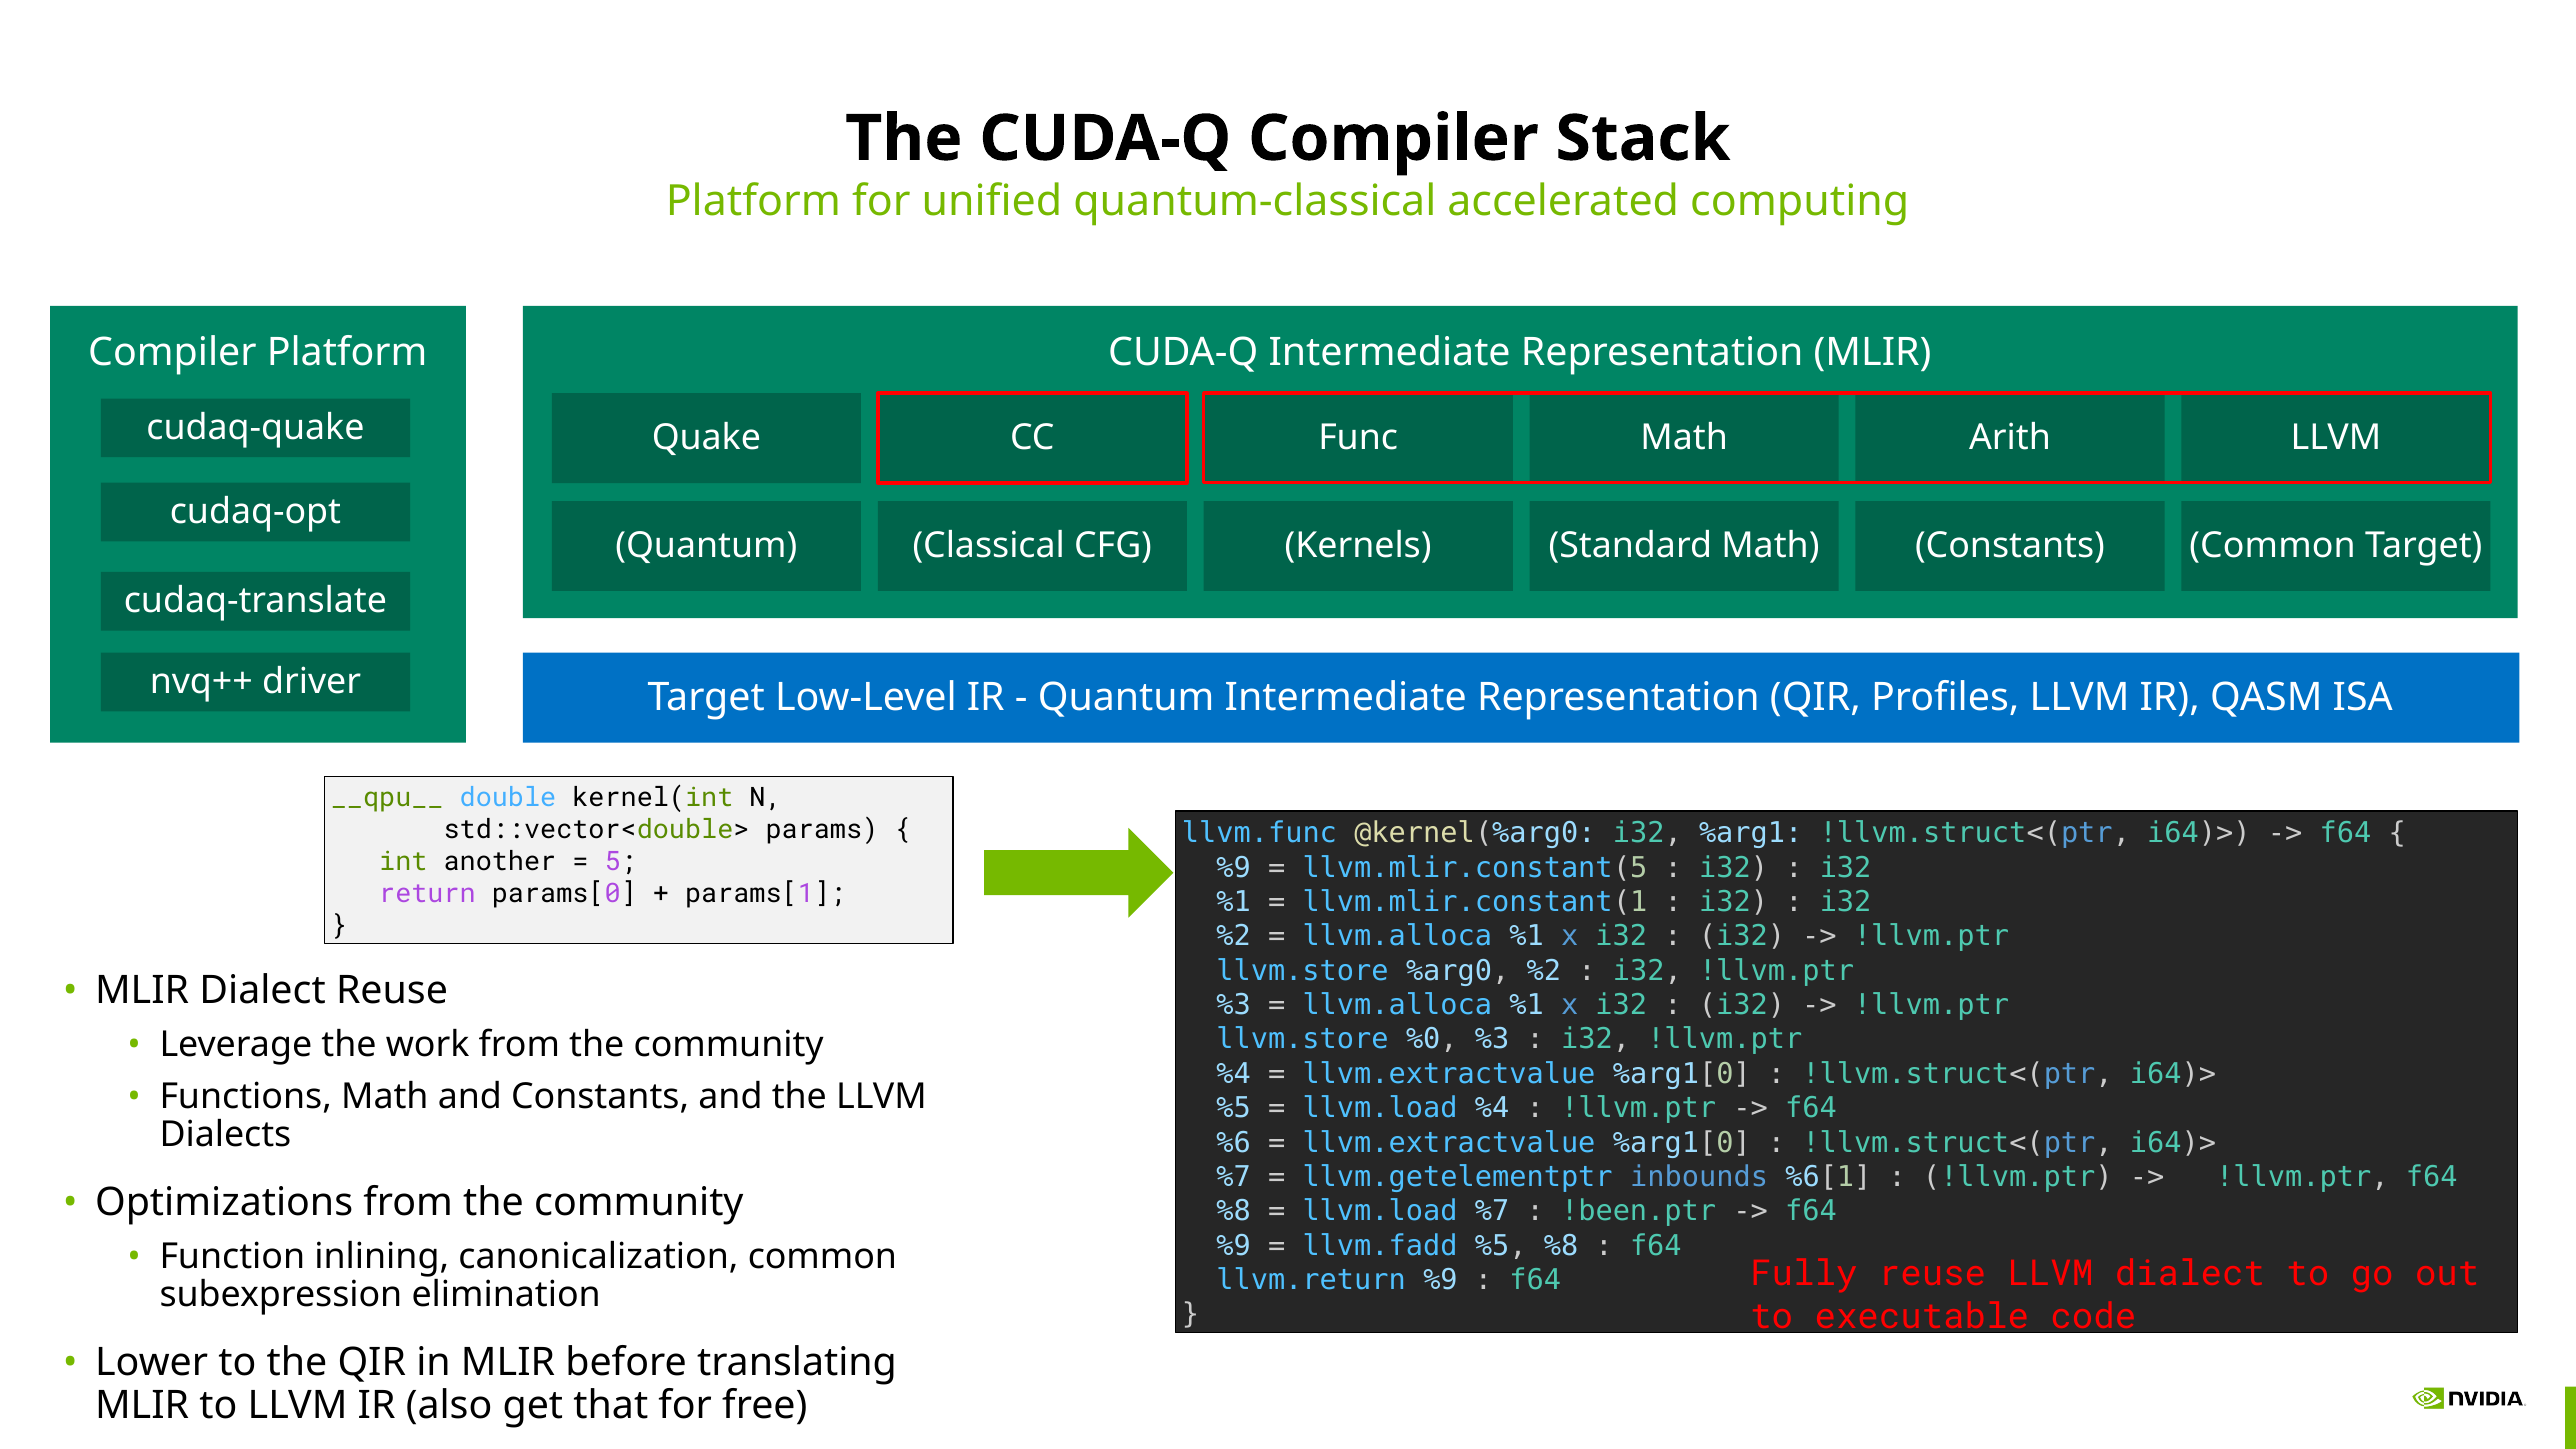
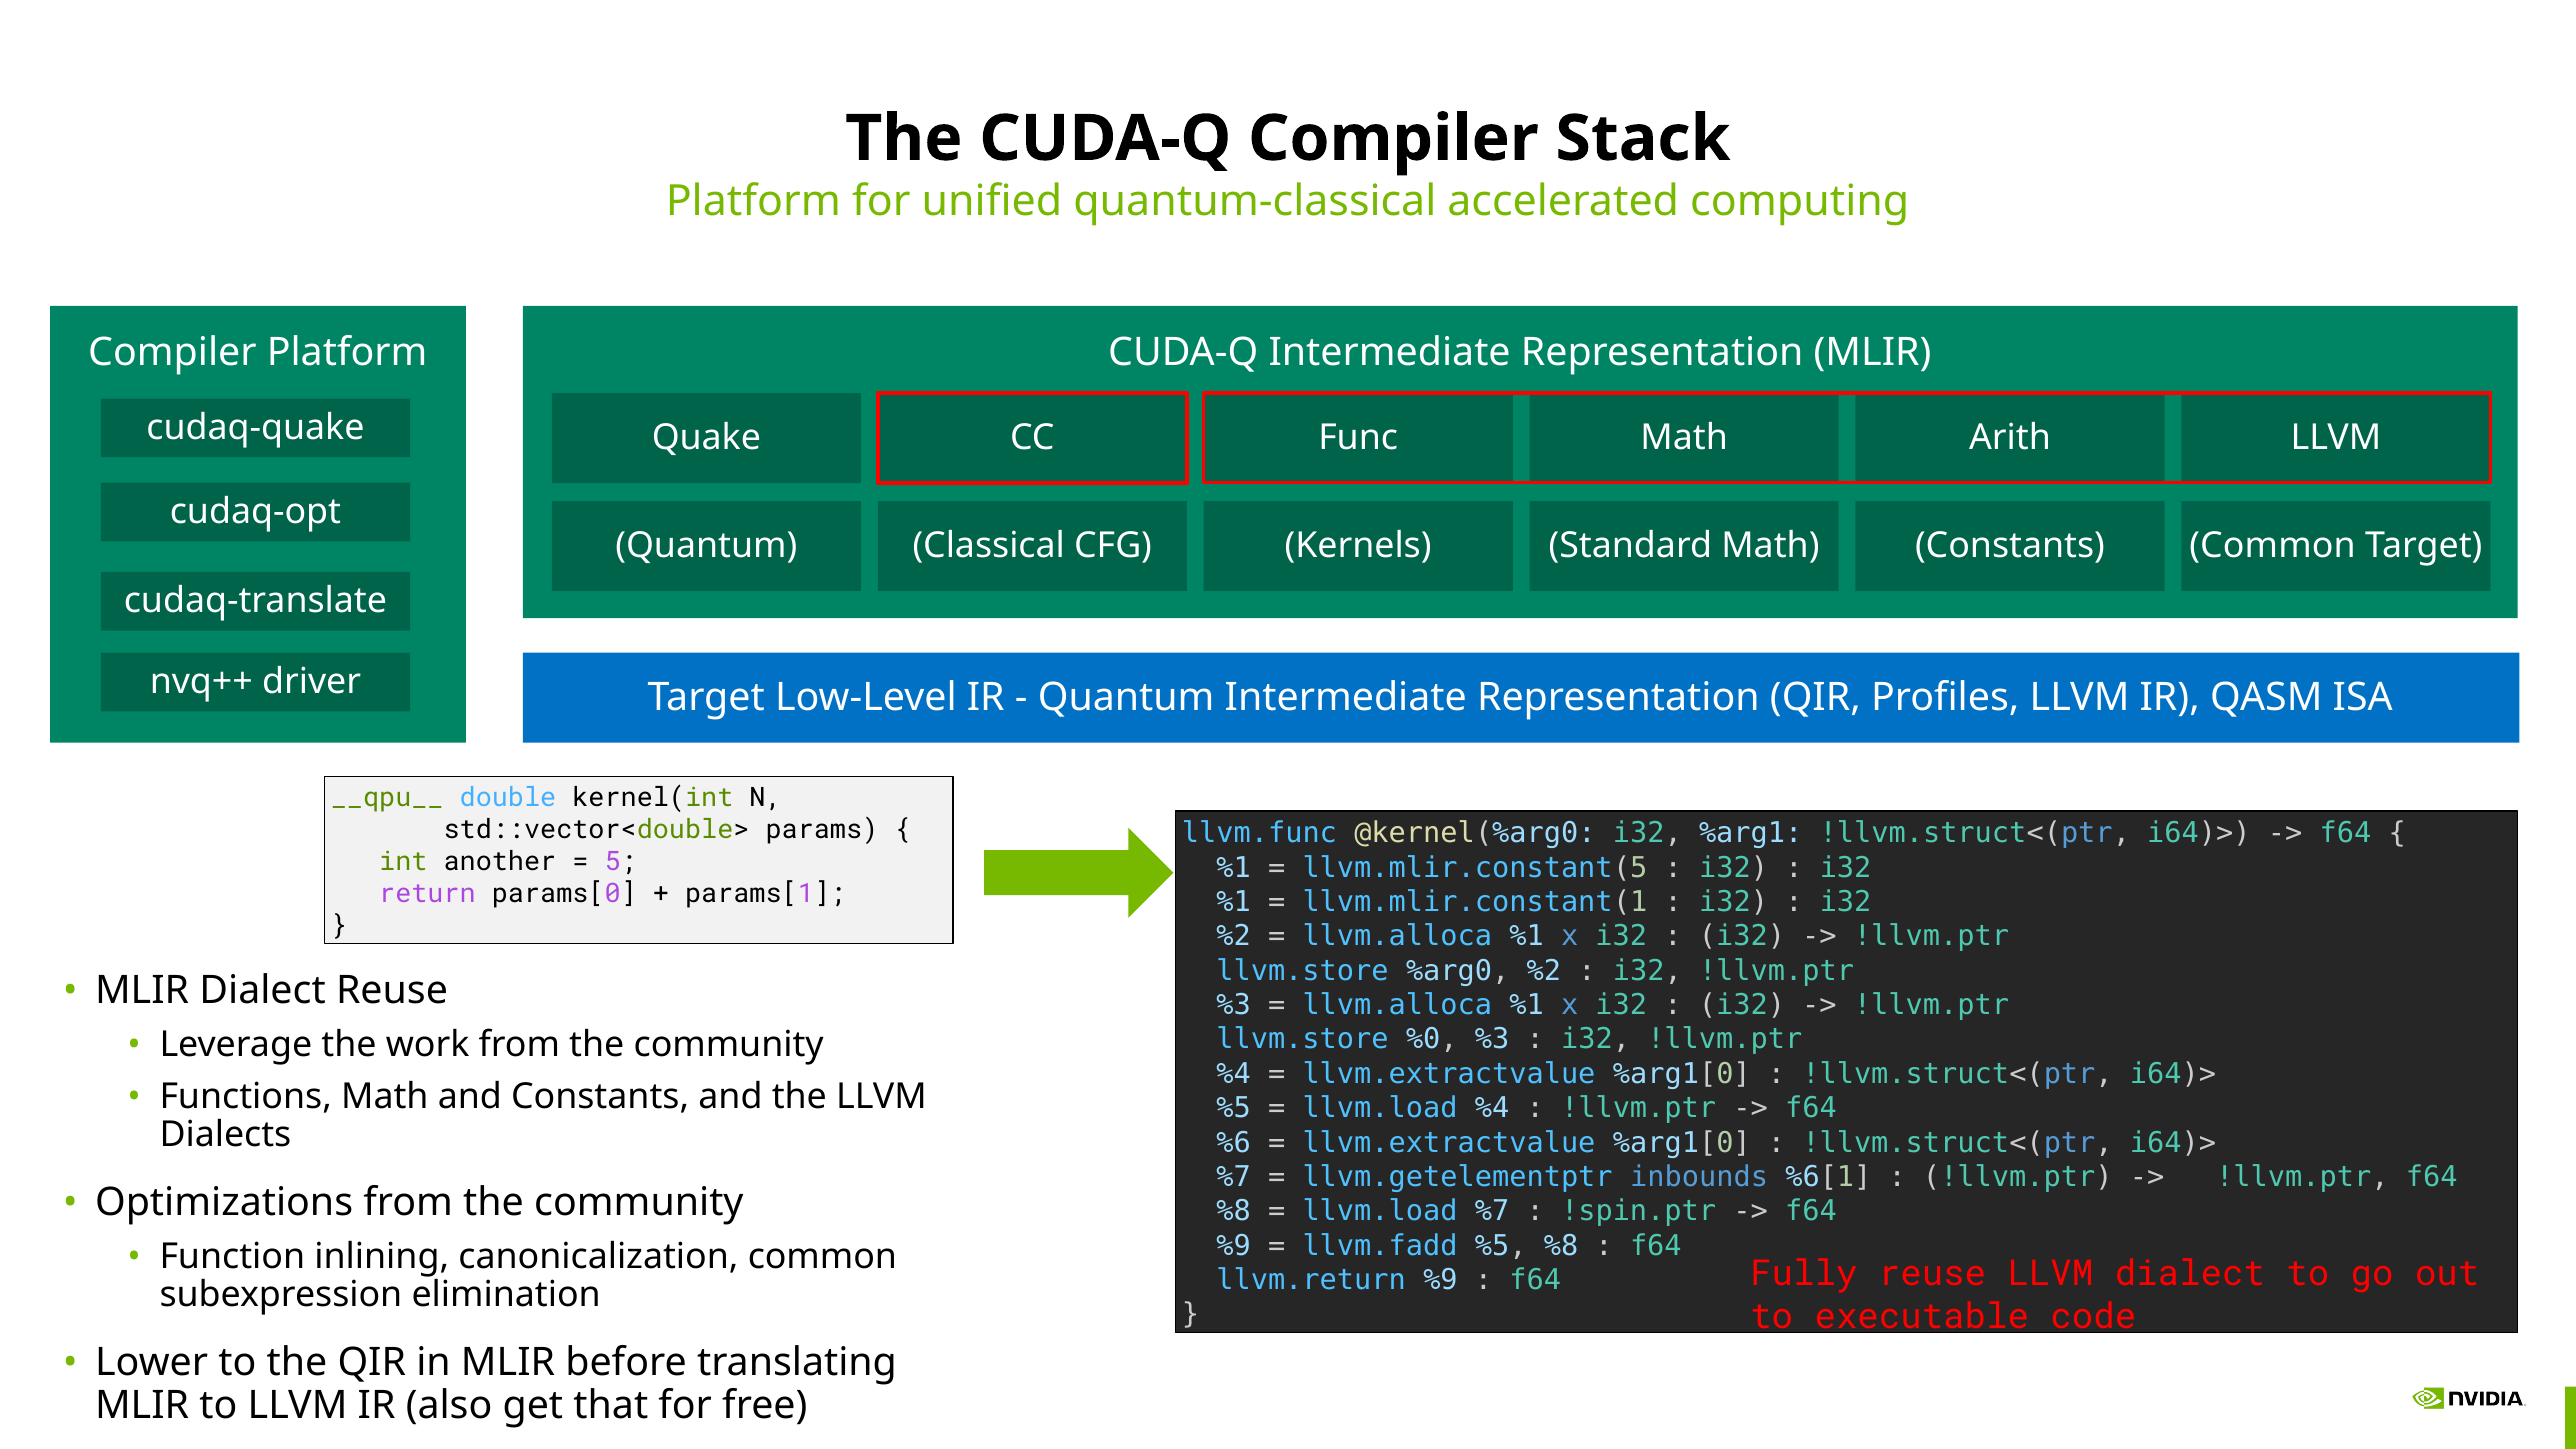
%9 at (1234, 868): %9 -> %1
!been.ptr: !been.ptr -> !spin.ptr
